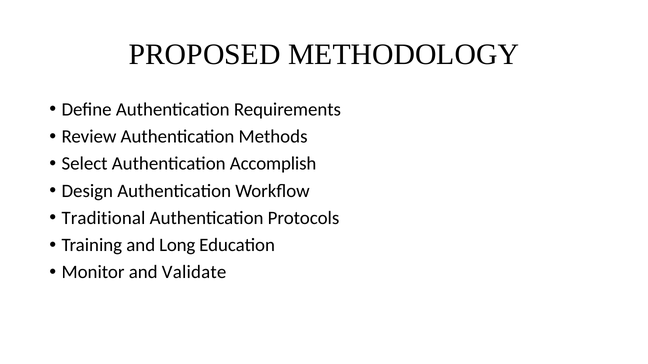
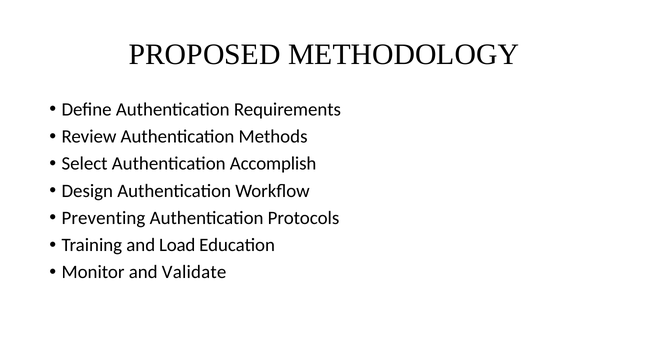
Traditional: Traditional -> Preventing
Long: Long -> Load
